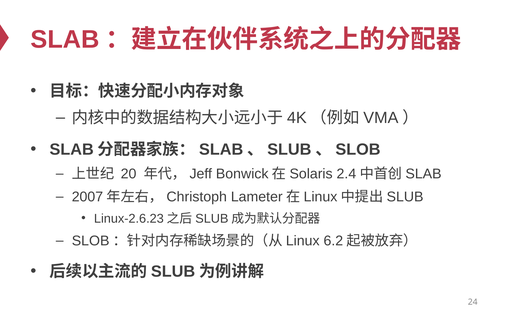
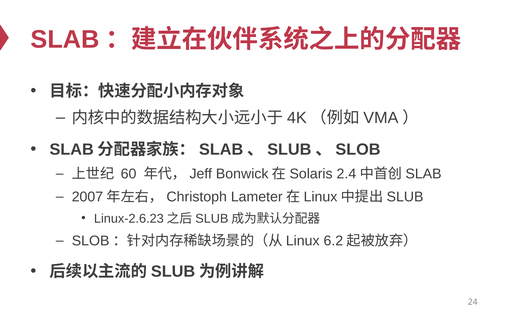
20: 20 -> 60
